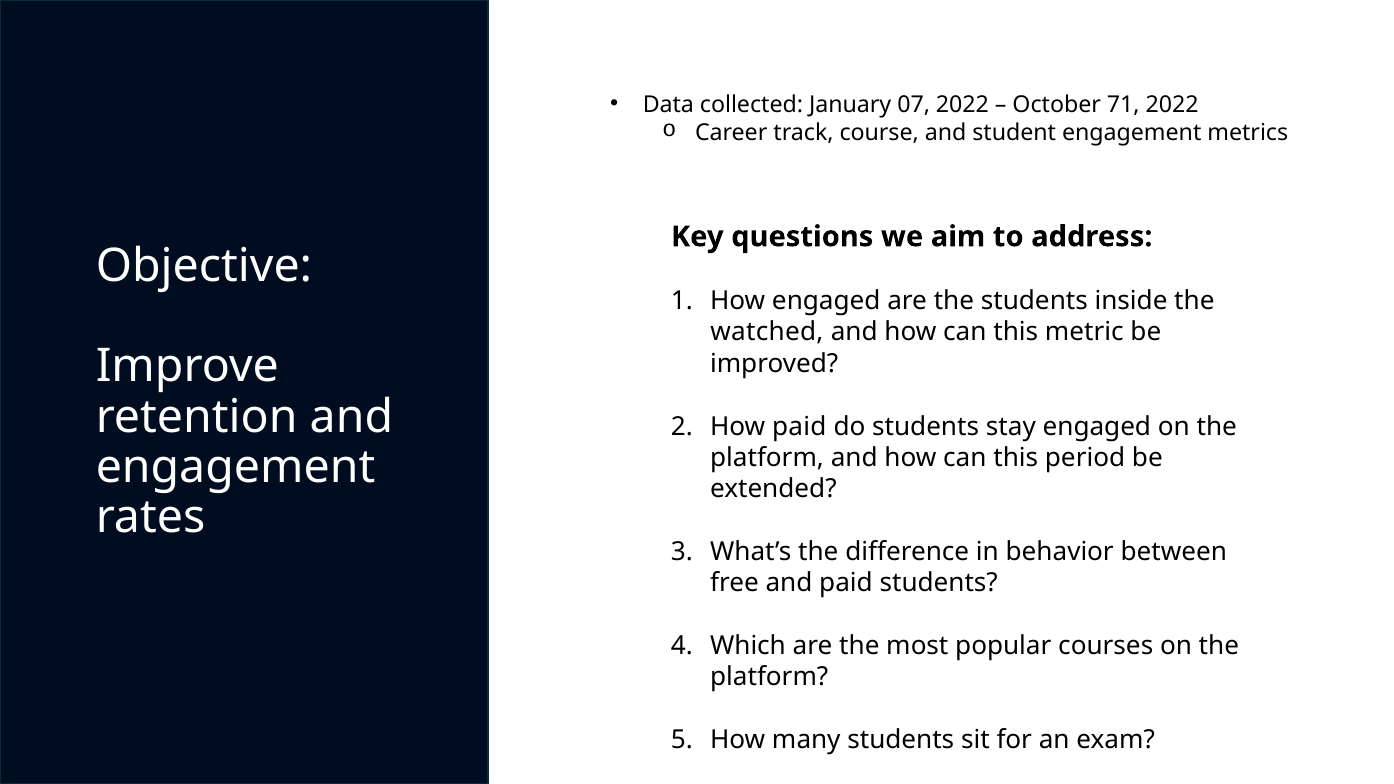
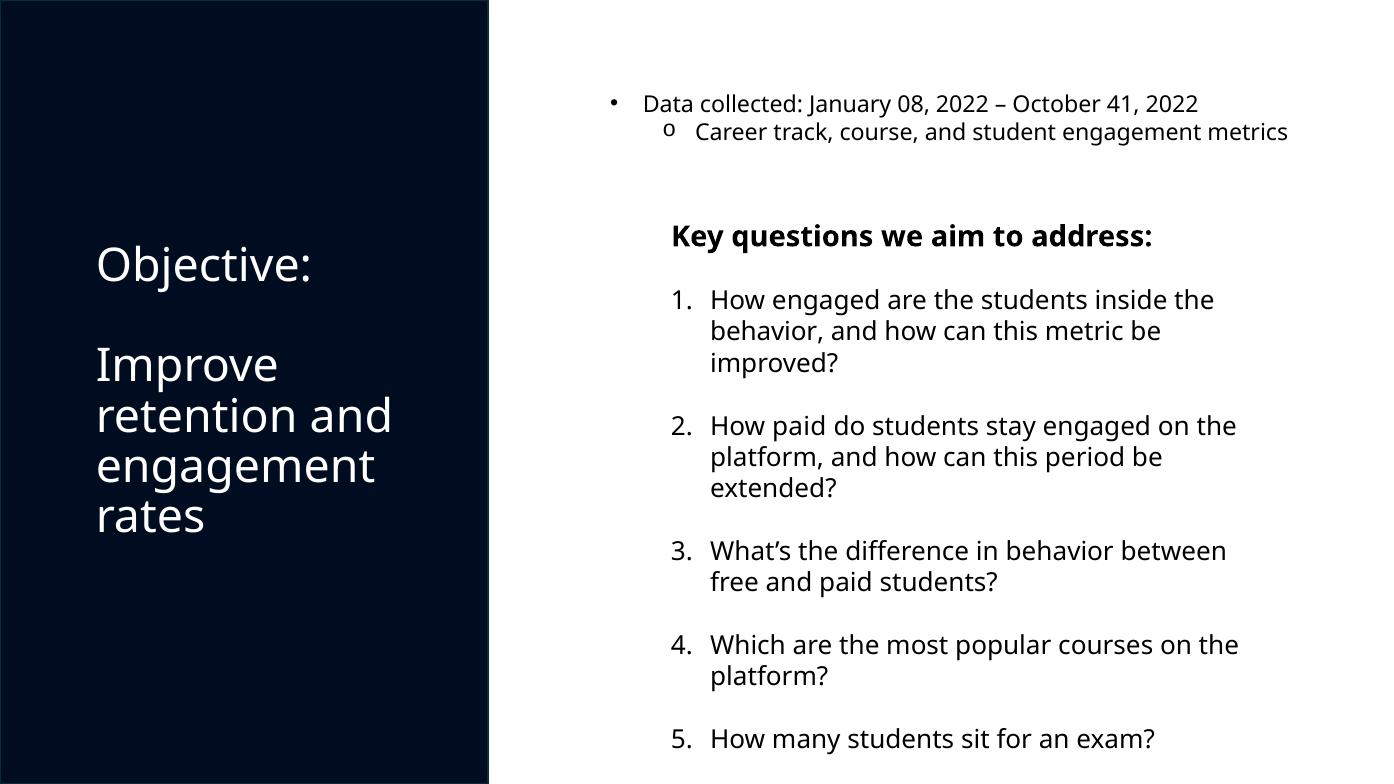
07: 07 -> 08
71: 71 -> 41
watched at (767, 332): watched -> behavior
